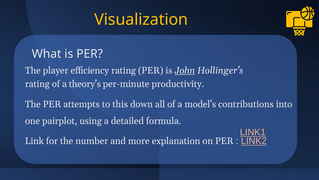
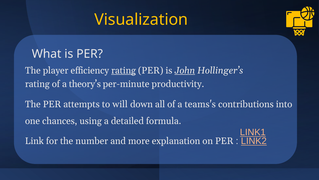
rating at (124, 70) underline: none -> present
this: this -> will
model's: model's -> teams's
pairplot: pairplot -> chances
